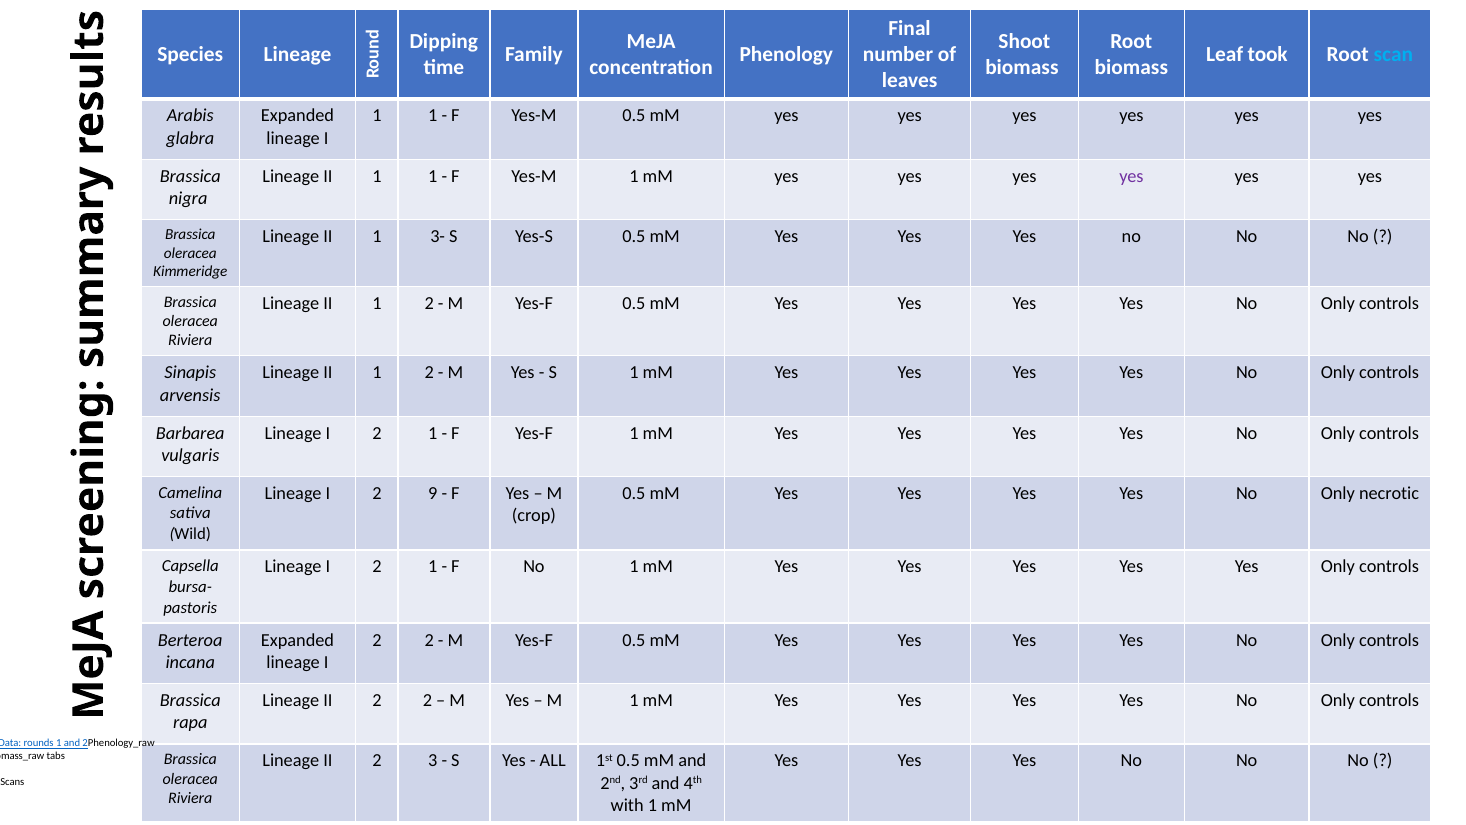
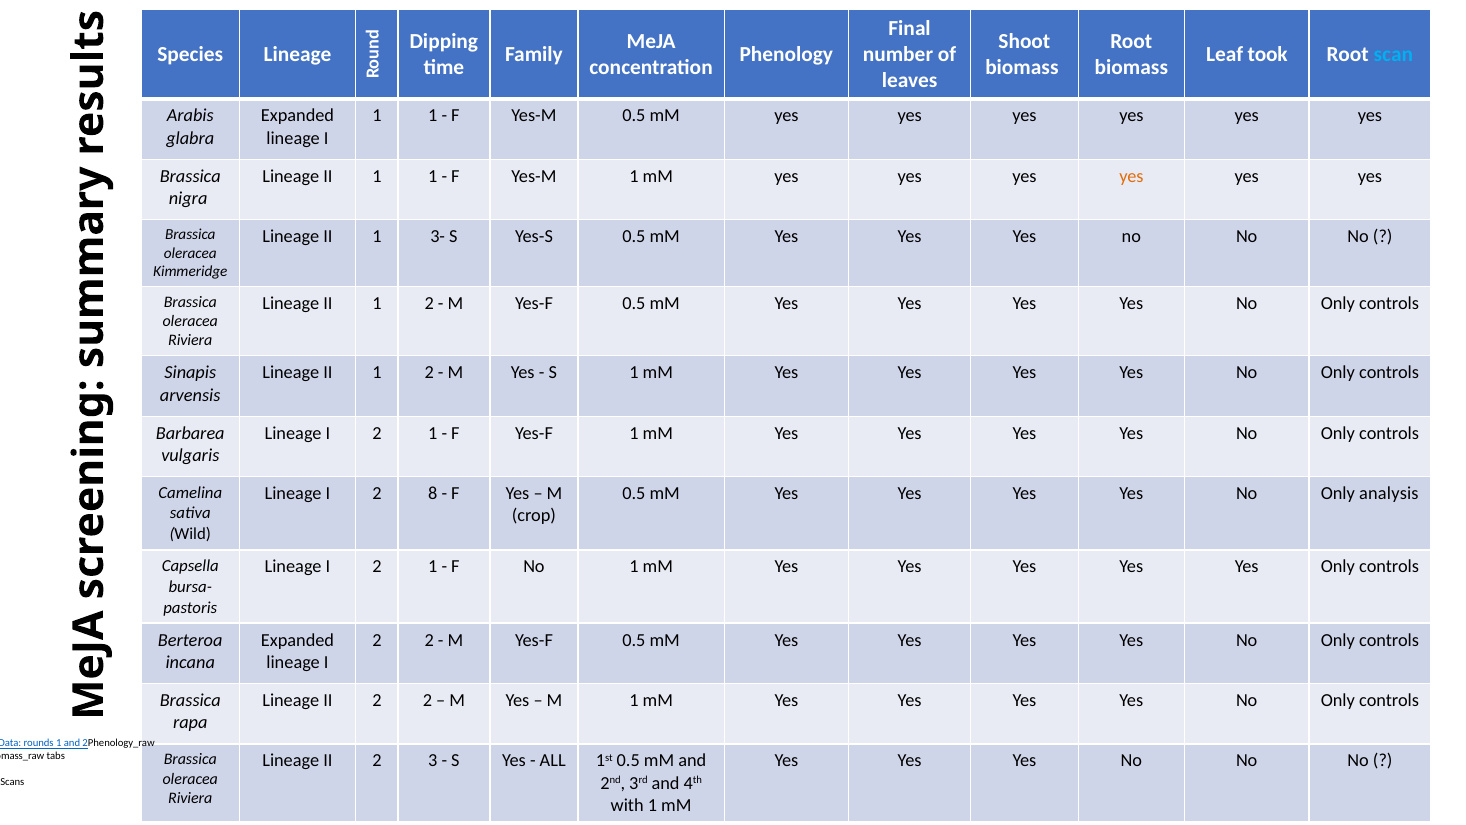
yes at (1131, 176) colour: purple -> orange
9: 9 -> 8
necrotic: necrotic -> analysis
